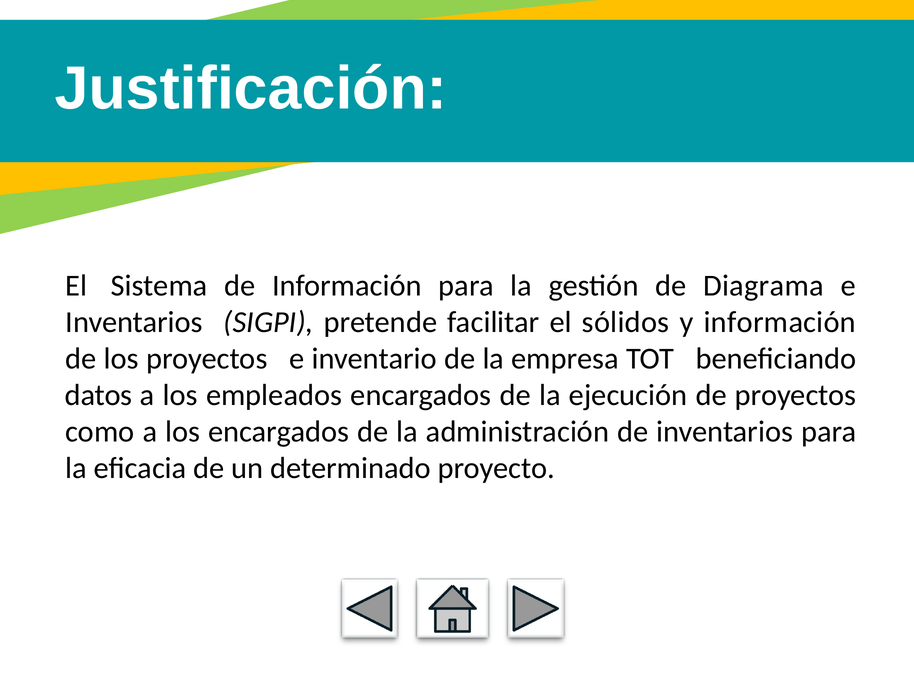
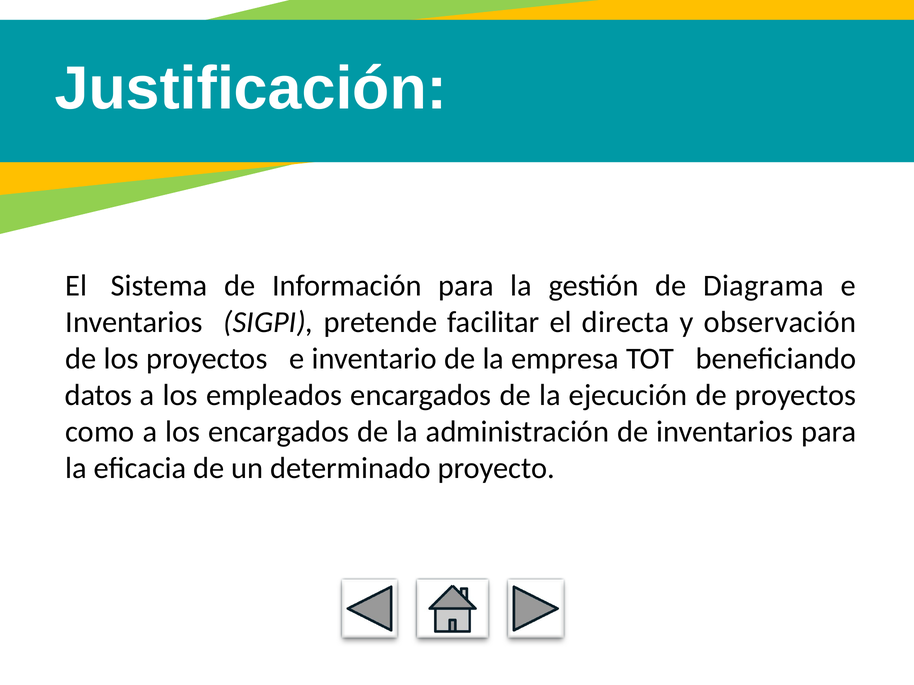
sólidos: sólidos -> directa
y información: información -> observación
